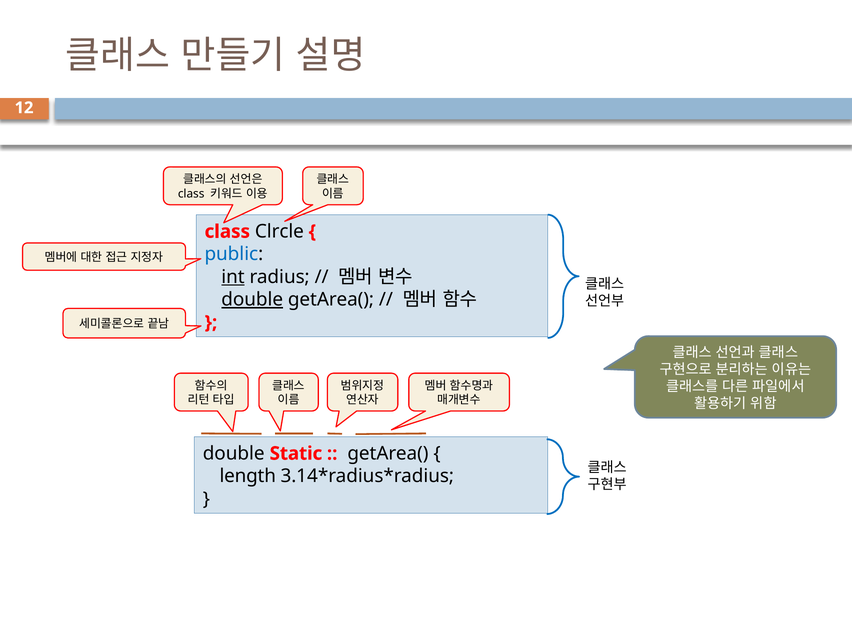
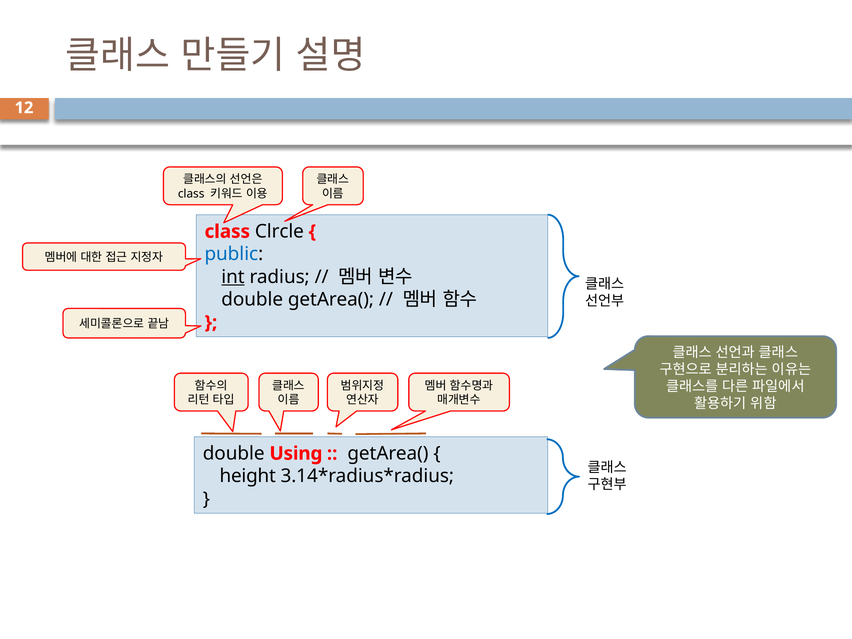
double at (252, 300) underline: present -> none
Static: Static -> Using
length: length -> height
